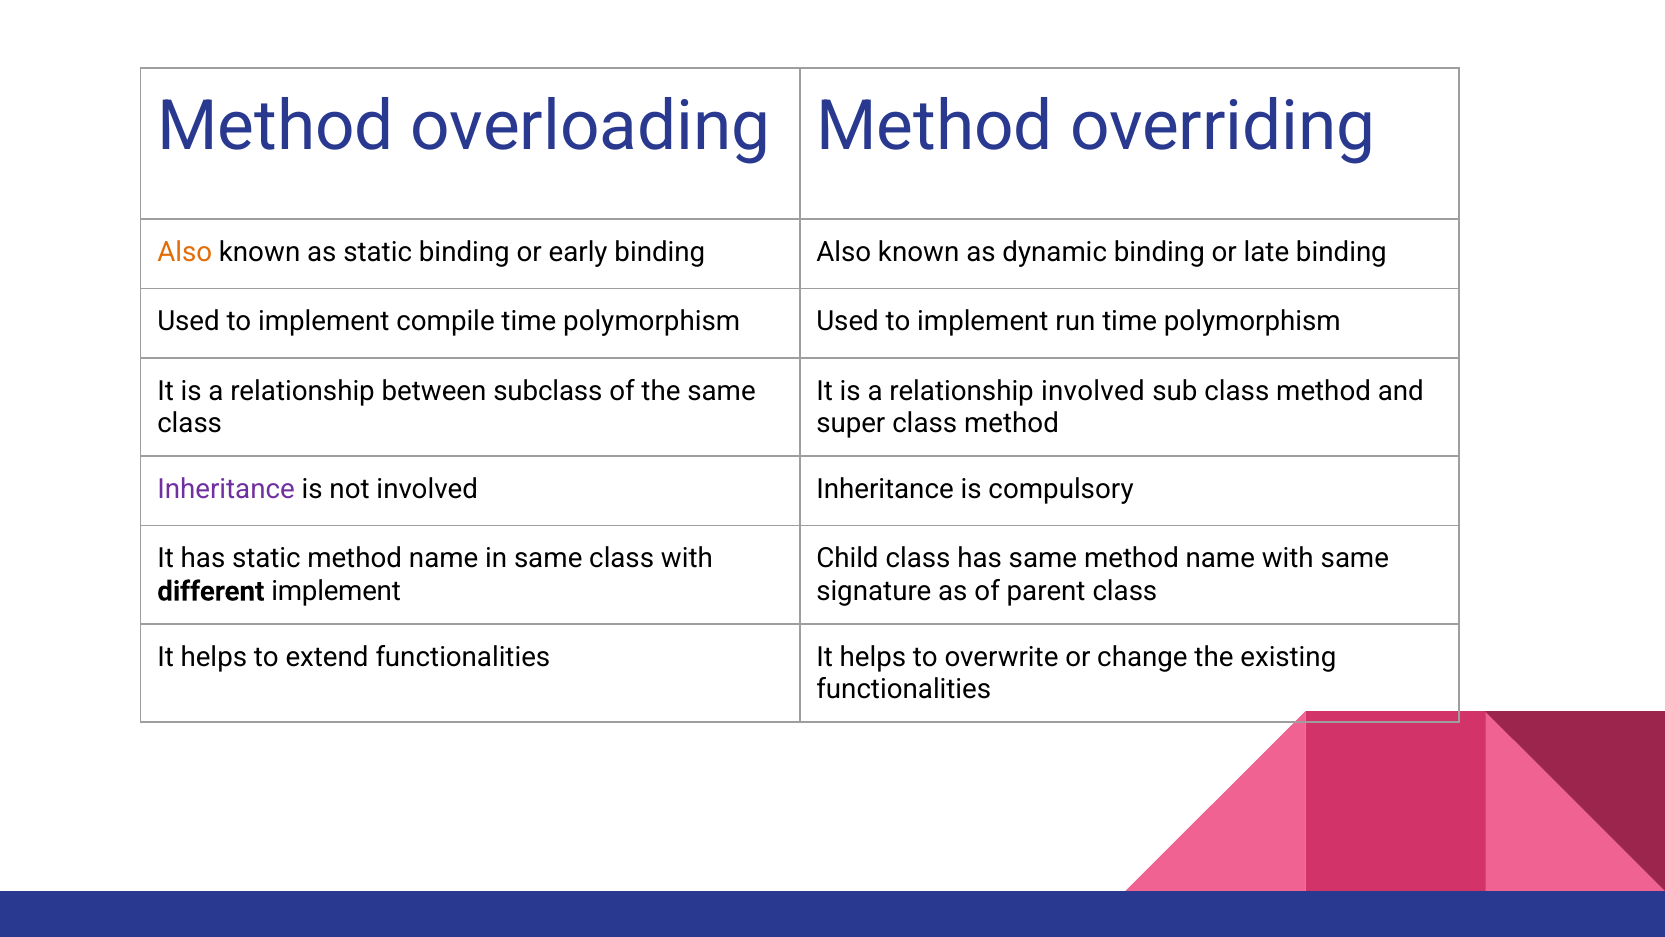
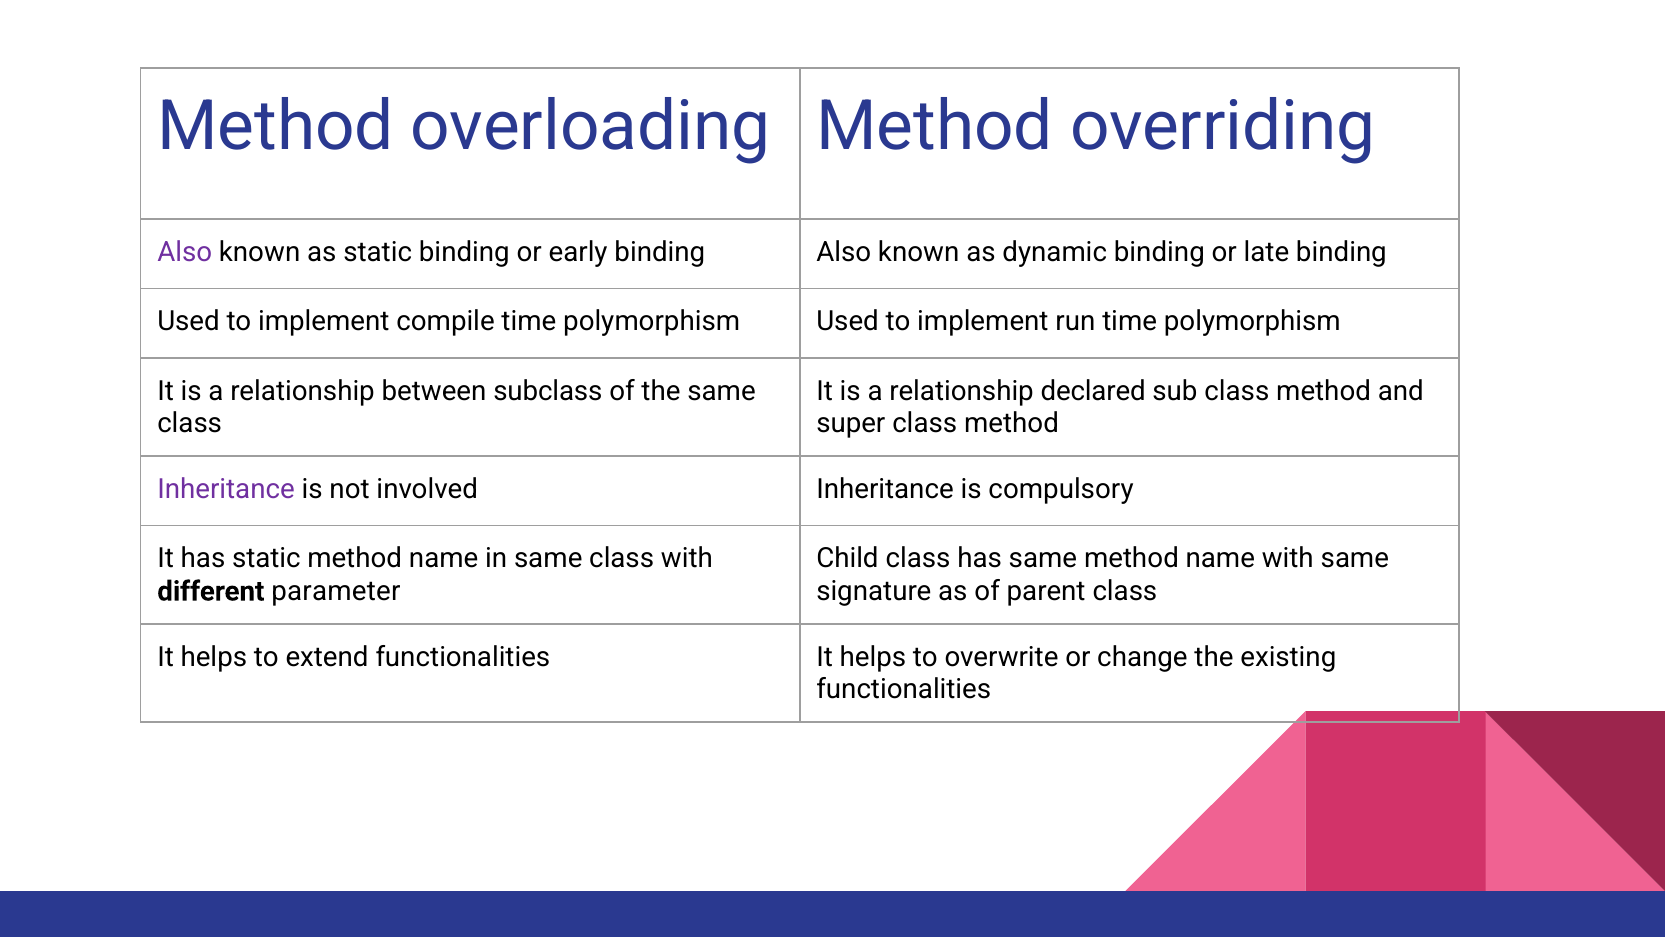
Also at (185, 252) colour: orange -> purple
relationship involved: involved -> declared
different implement: implement -> parameter
